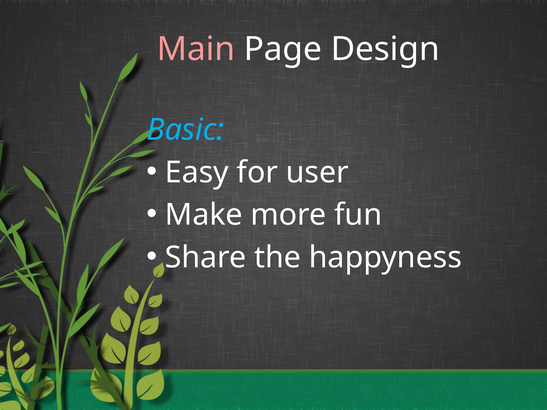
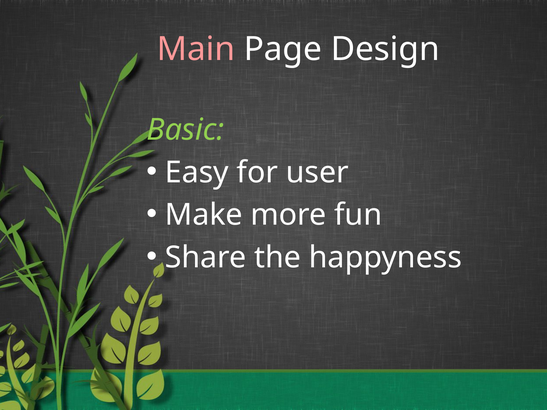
Basic colour: light blue -> light green
